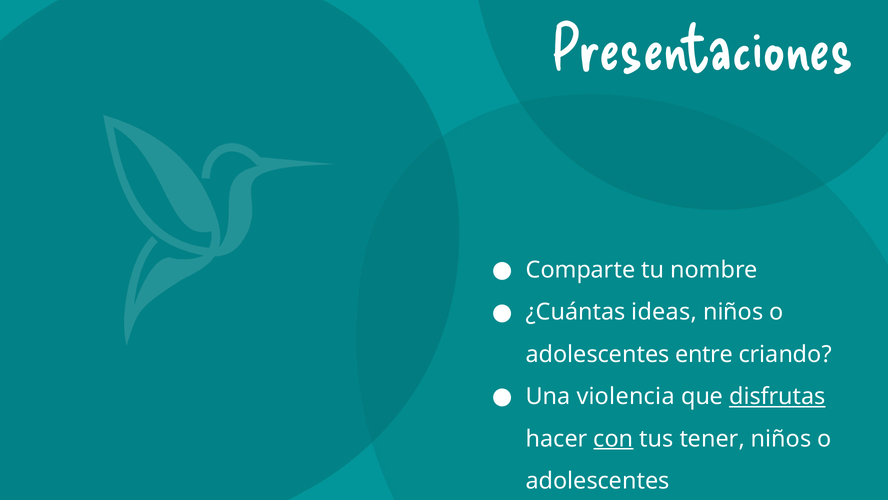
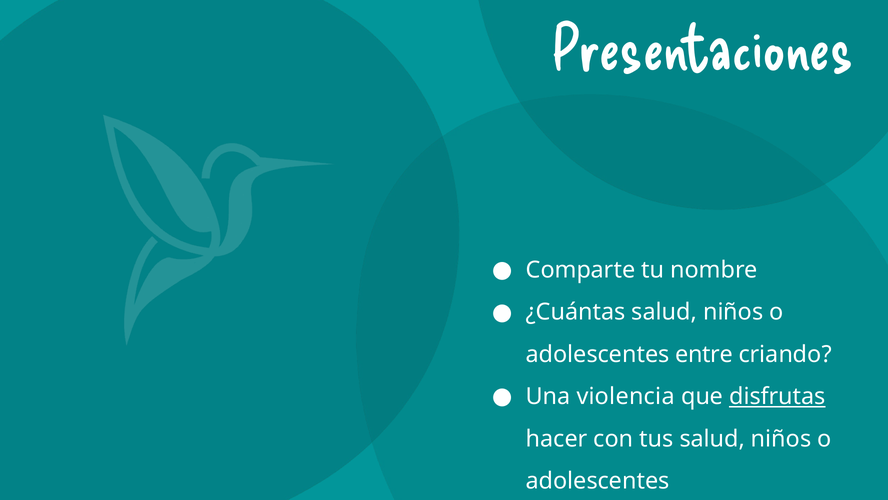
¿Cuántas ideas: ideas -> salud
con underline: present -> none
tus tener: tener -> salud
